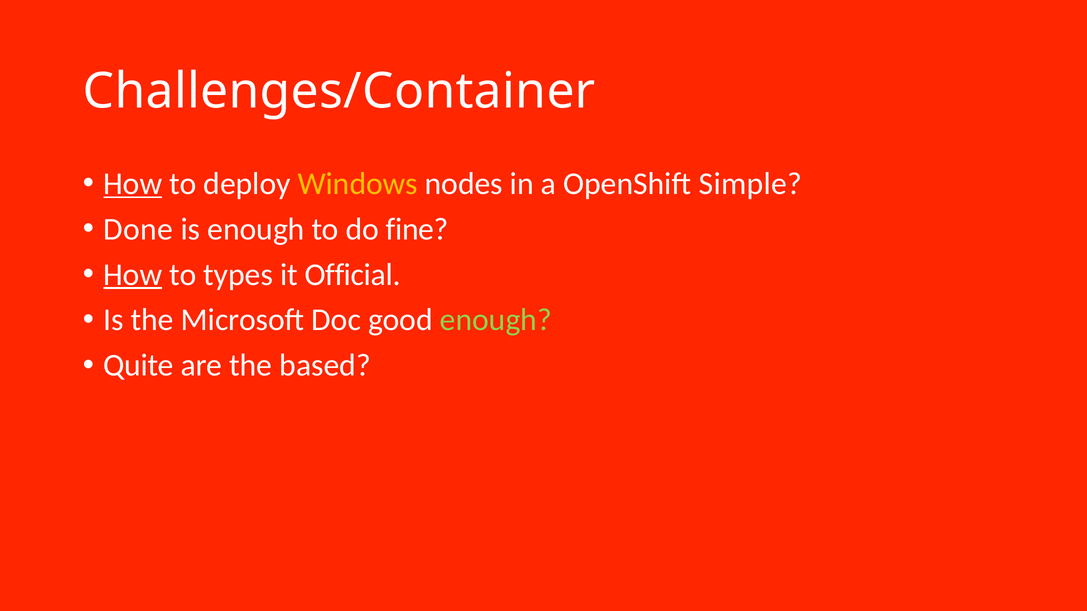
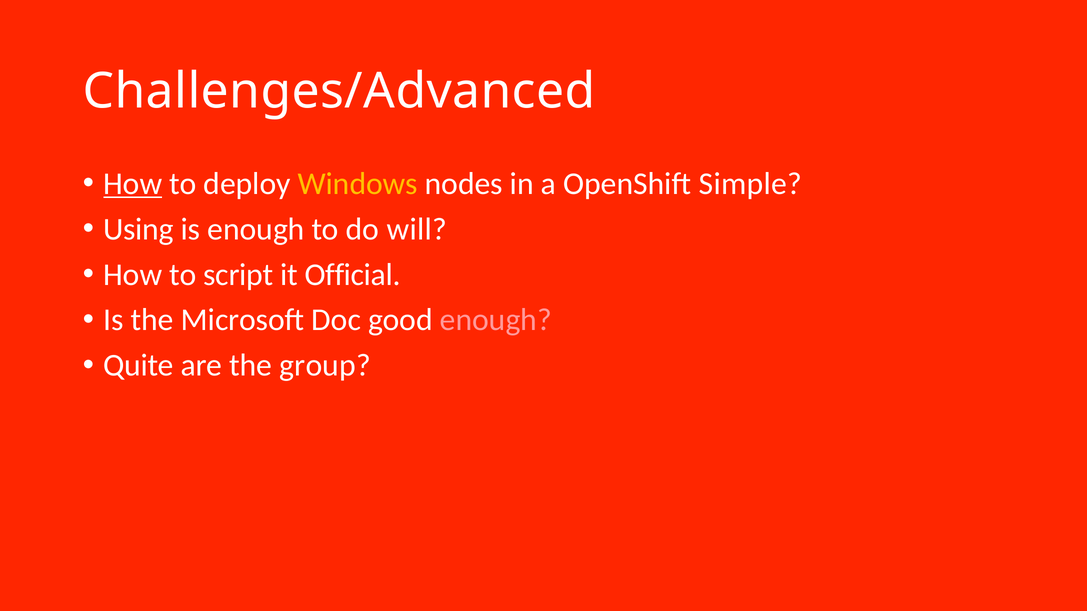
Challenges/Container: Challenges/Container -> Challenges/Advanced
Done: Done -> Using
fine: fine -> will
How at (133, 275) underline: present -> none
types: types -> script
enough at (496, 320) colour: light green -> pink
based: based -> group
